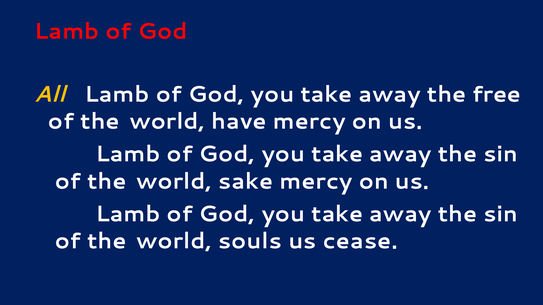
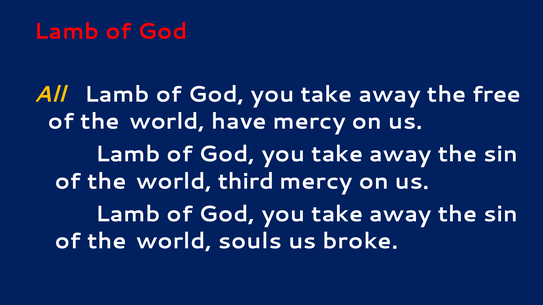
sake: sake -> third
cease: cease -> broke
